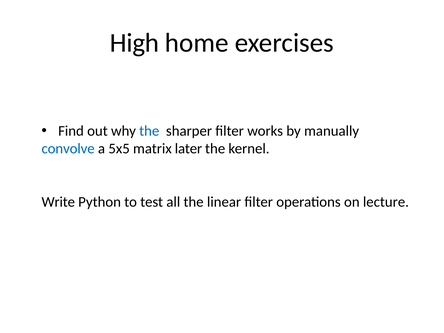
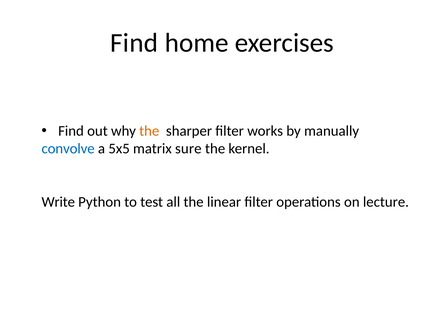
High at (134, 43): High -> Find
the at (149, 131) colour: blue -> orange
later: later -> sure
